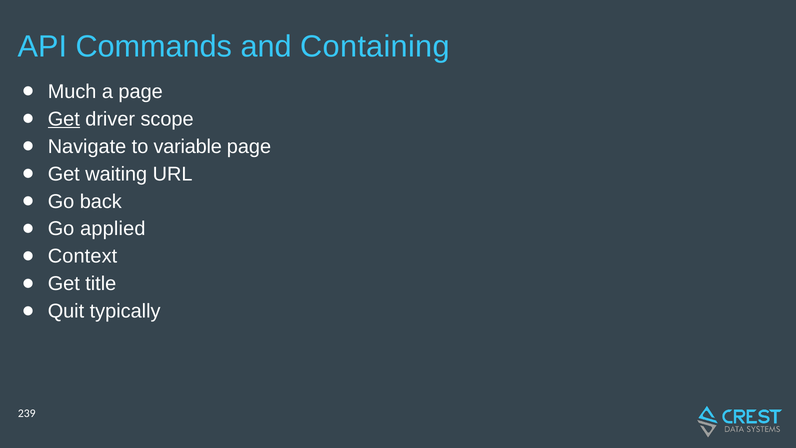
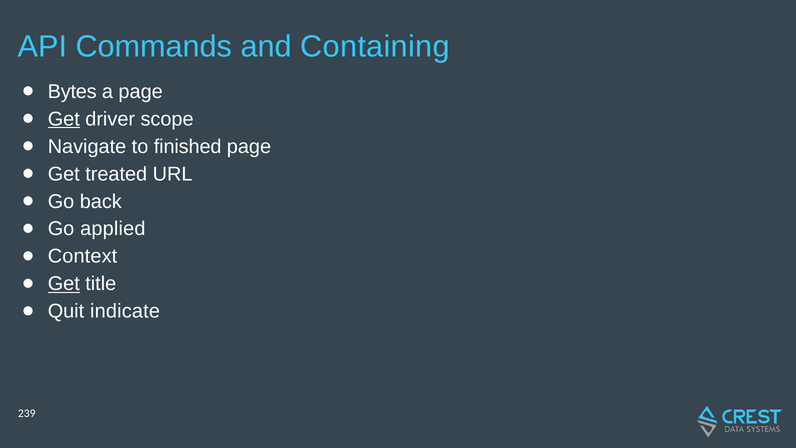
Much: Much -> Bytes
variable: variable -> finished
waiting: waiting -> treated
Get at (64, 284) underline: none -> present
typically: typically -> indicate
